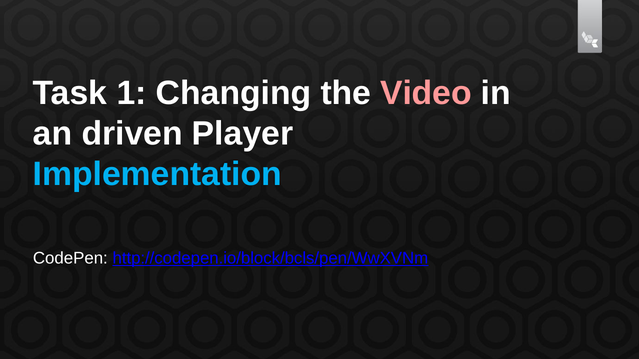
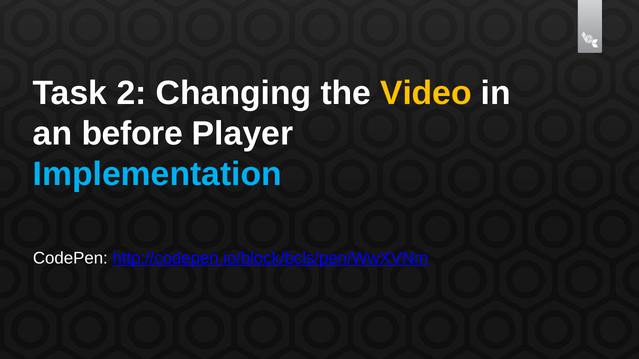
1: 1 -> 2
Video colour: pink -> yellow
driven: driven -> before
